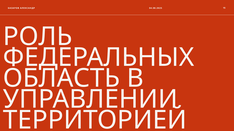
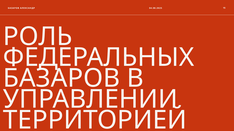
ОБЛАСТЬ at (62, 79): ОБЛАСТЬ -> БАЗАРОВ
